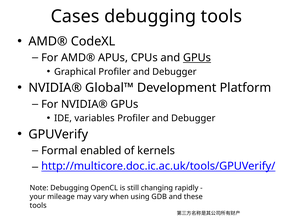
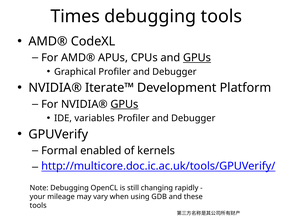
Cases: Cases -> Times
Global™: Global™ -> Iterate™
GPUs at (124, 104) underline: none -> present
